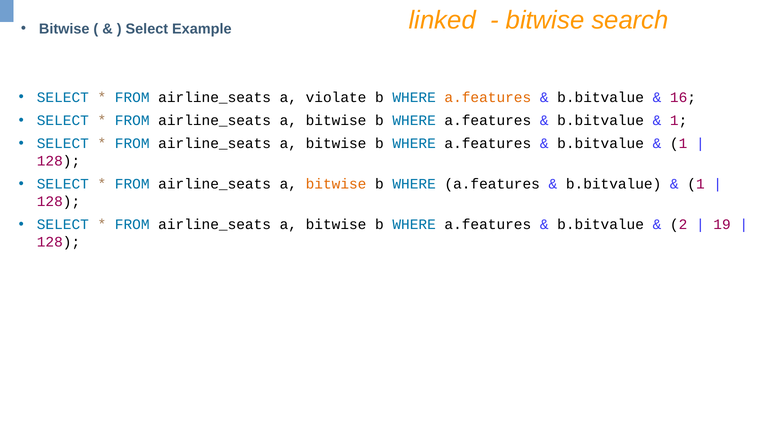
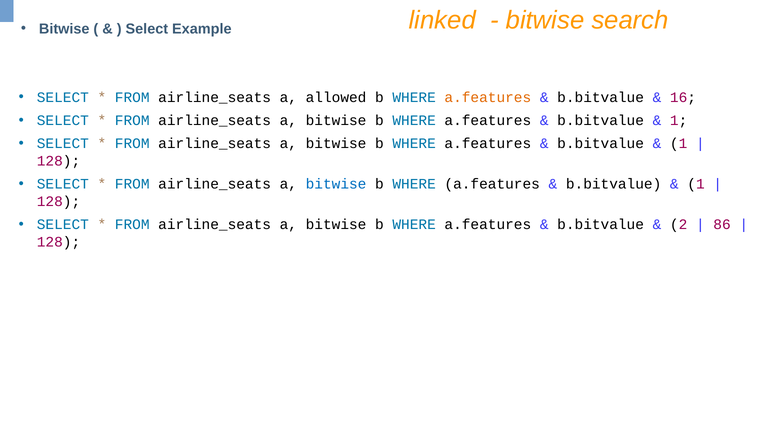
violate: violate -> allowed
bitwise at (336, 184) colour: orange -> blue
19: 19 -> 86
